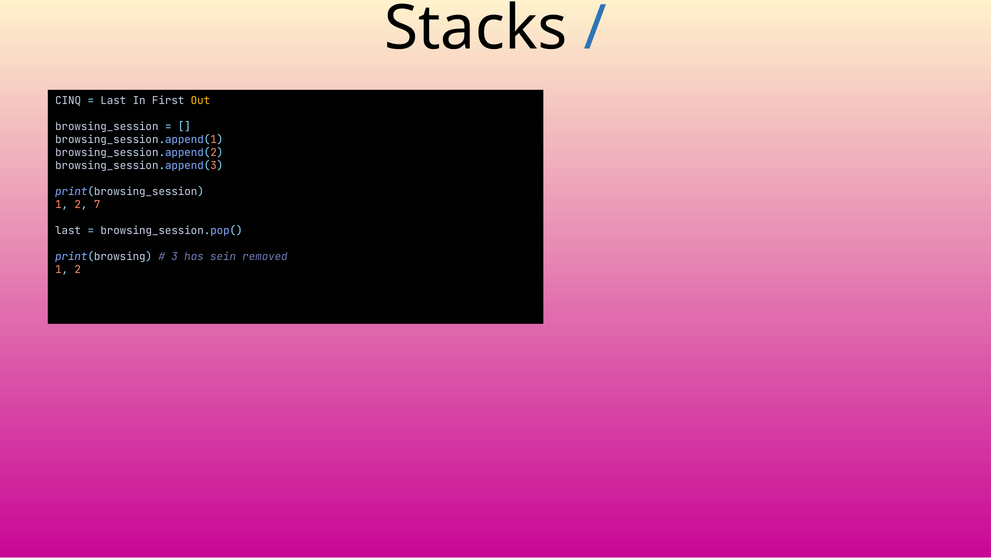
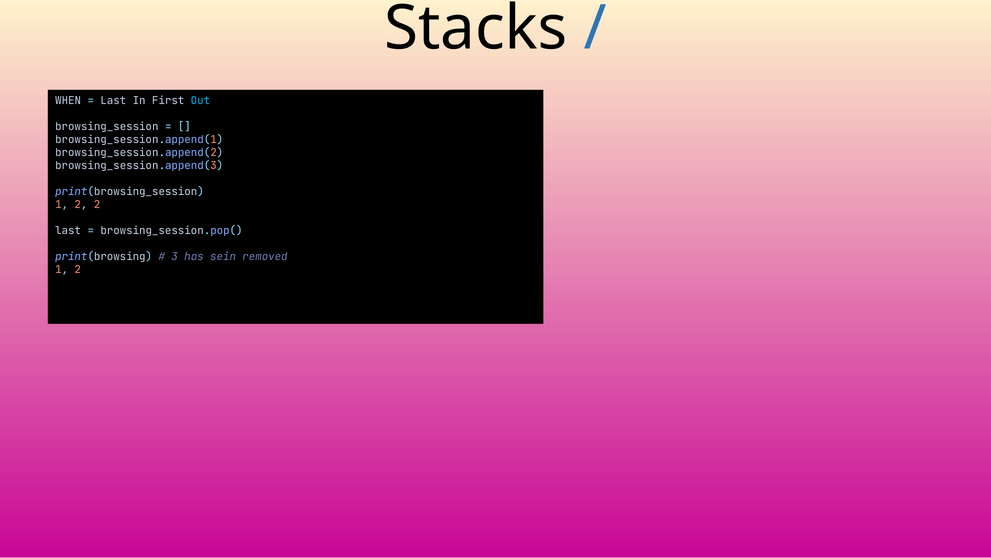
CINQ: CINQ -> WHEN
Out colour: yellow -> light blue
2 7: 7 -> 2
